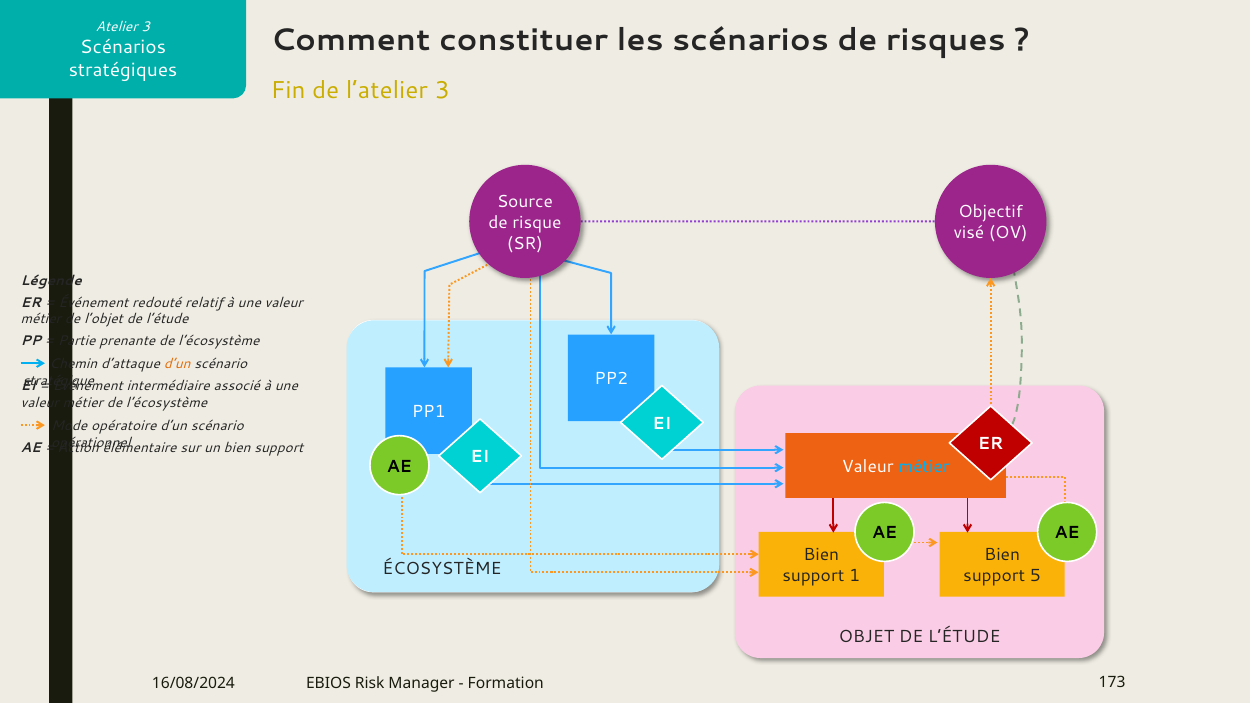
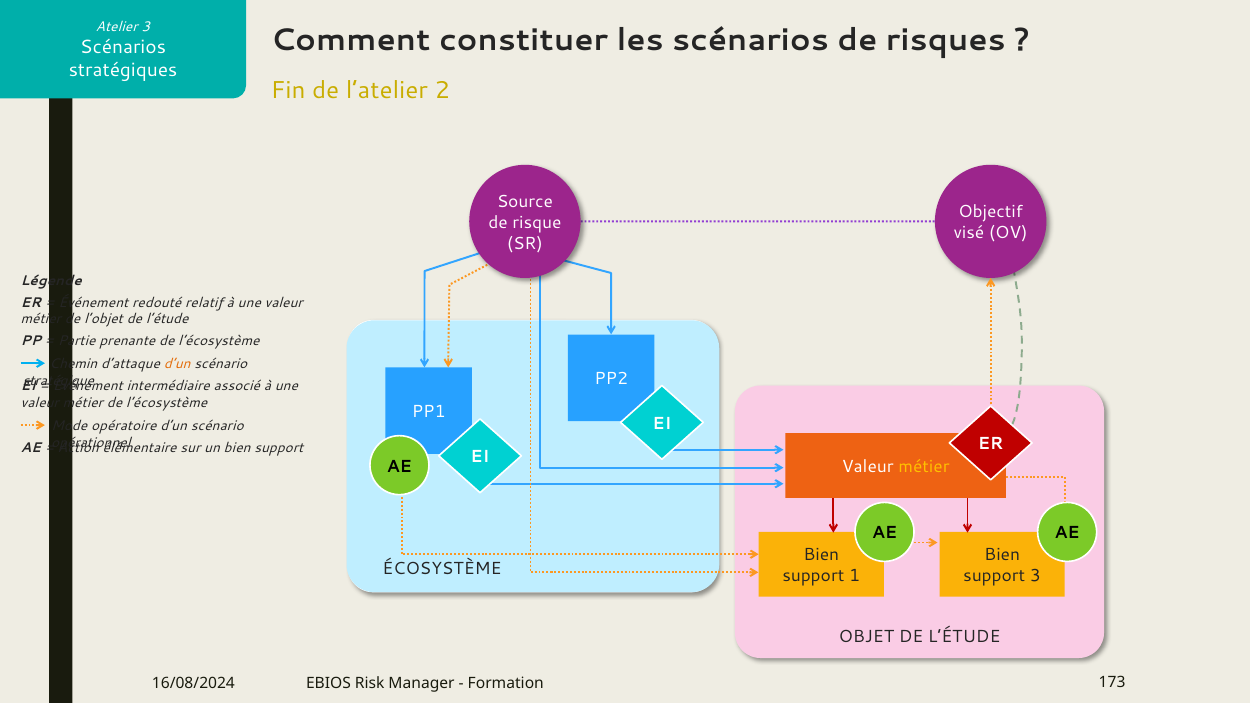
l’atelier 3: 3 -> 2
métier at (924, 467) colour: light blue -> yellow
support 5: 5 -> 3
